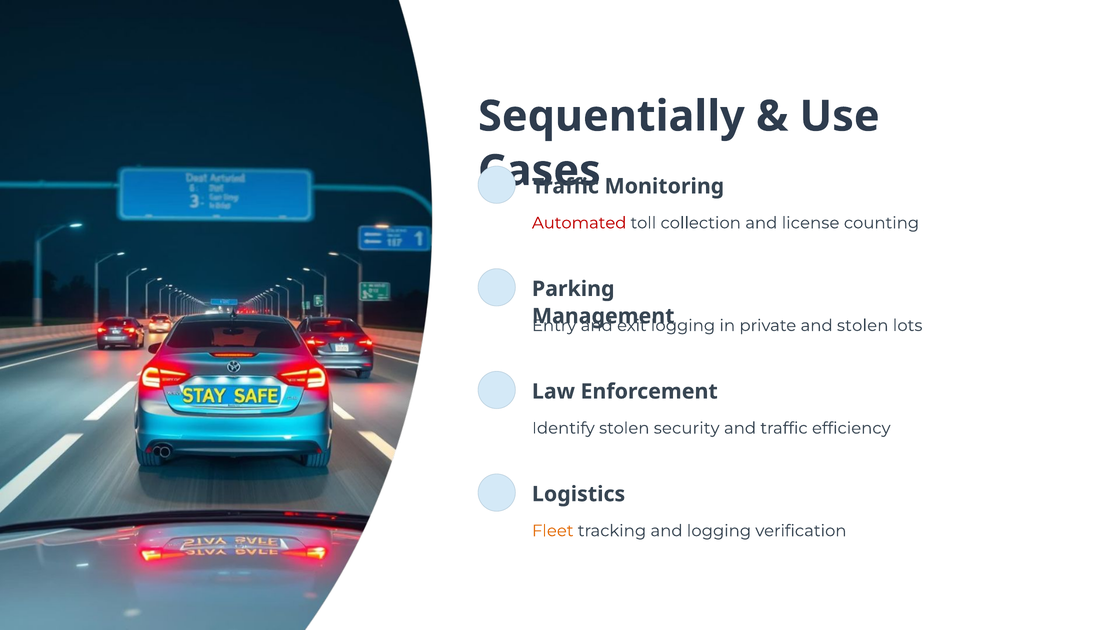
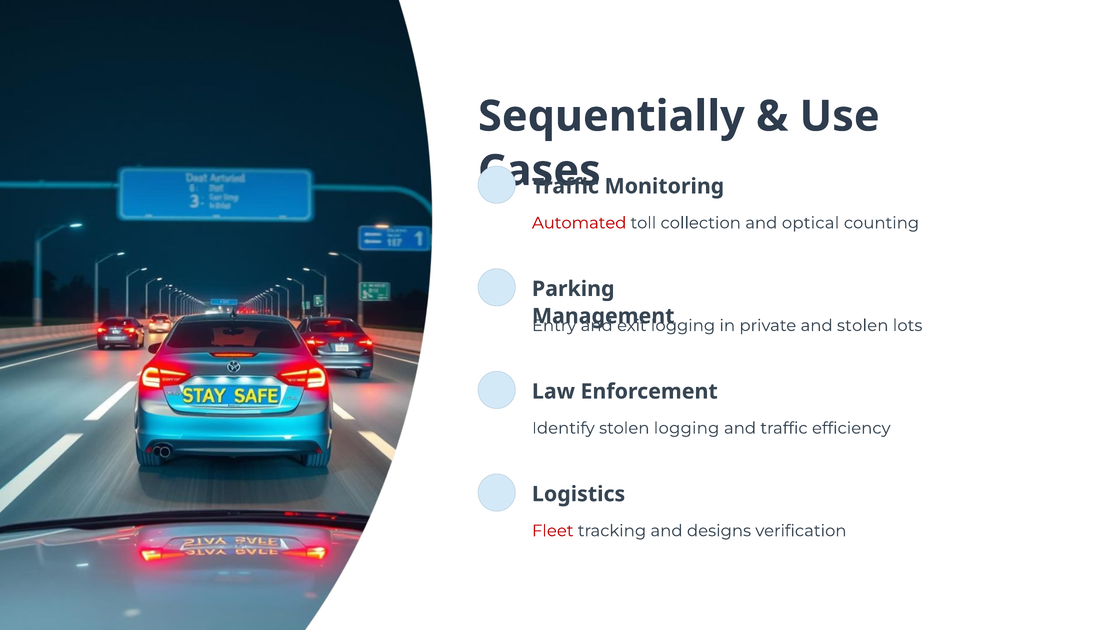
license: license -> optical
stolen security: security -> logging
Fleet colour: orange -> red
and logging: logging -> designs
